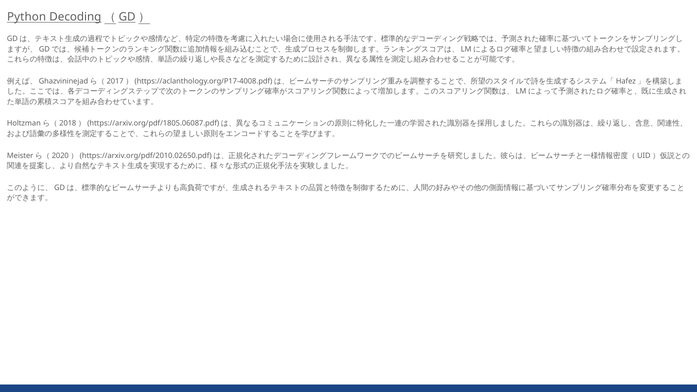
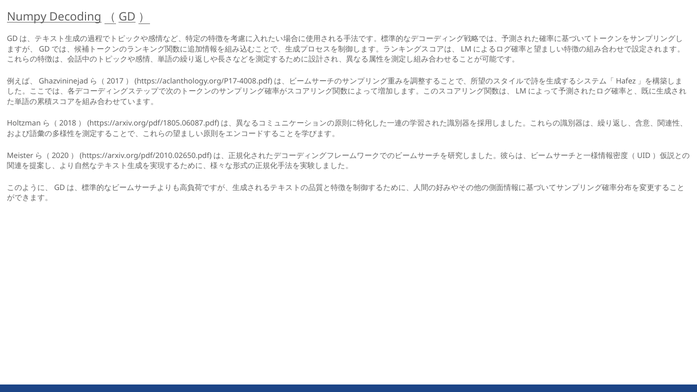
Python: Python -> Numpy
